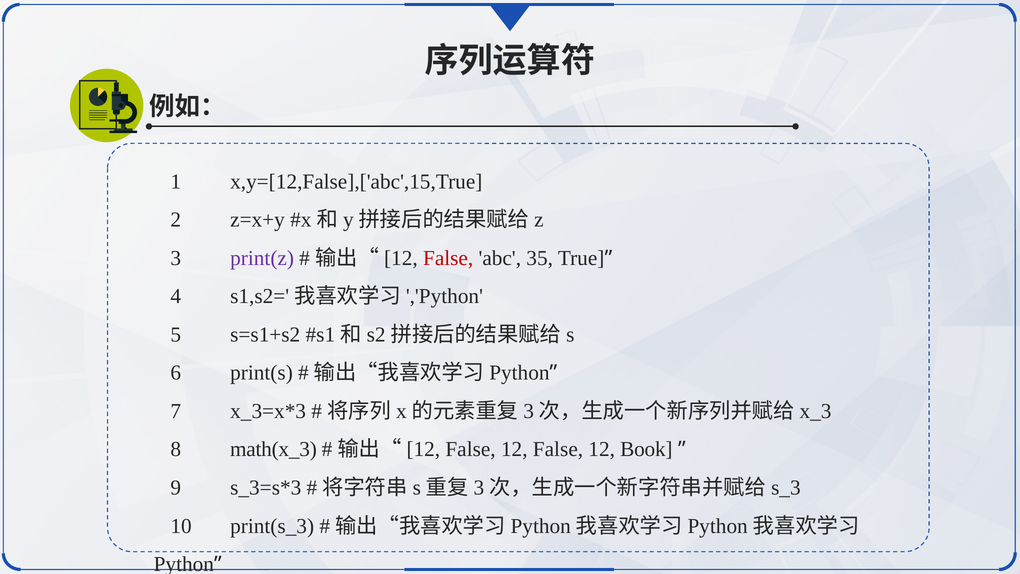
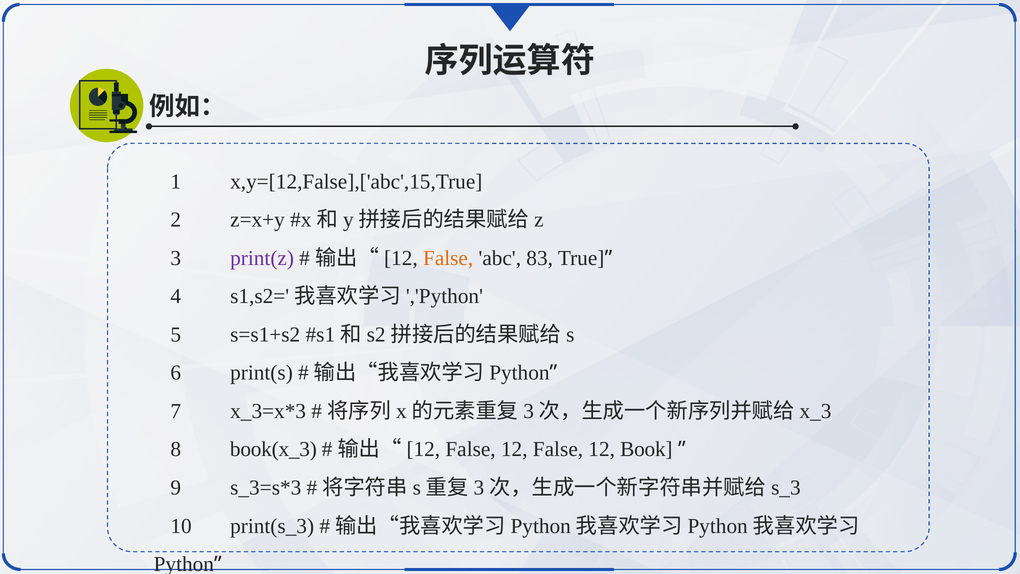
False at (448, 258) colour: red -> orange
35: 35 -> 83
math(x_3: math(x_3 -> book(x_3
